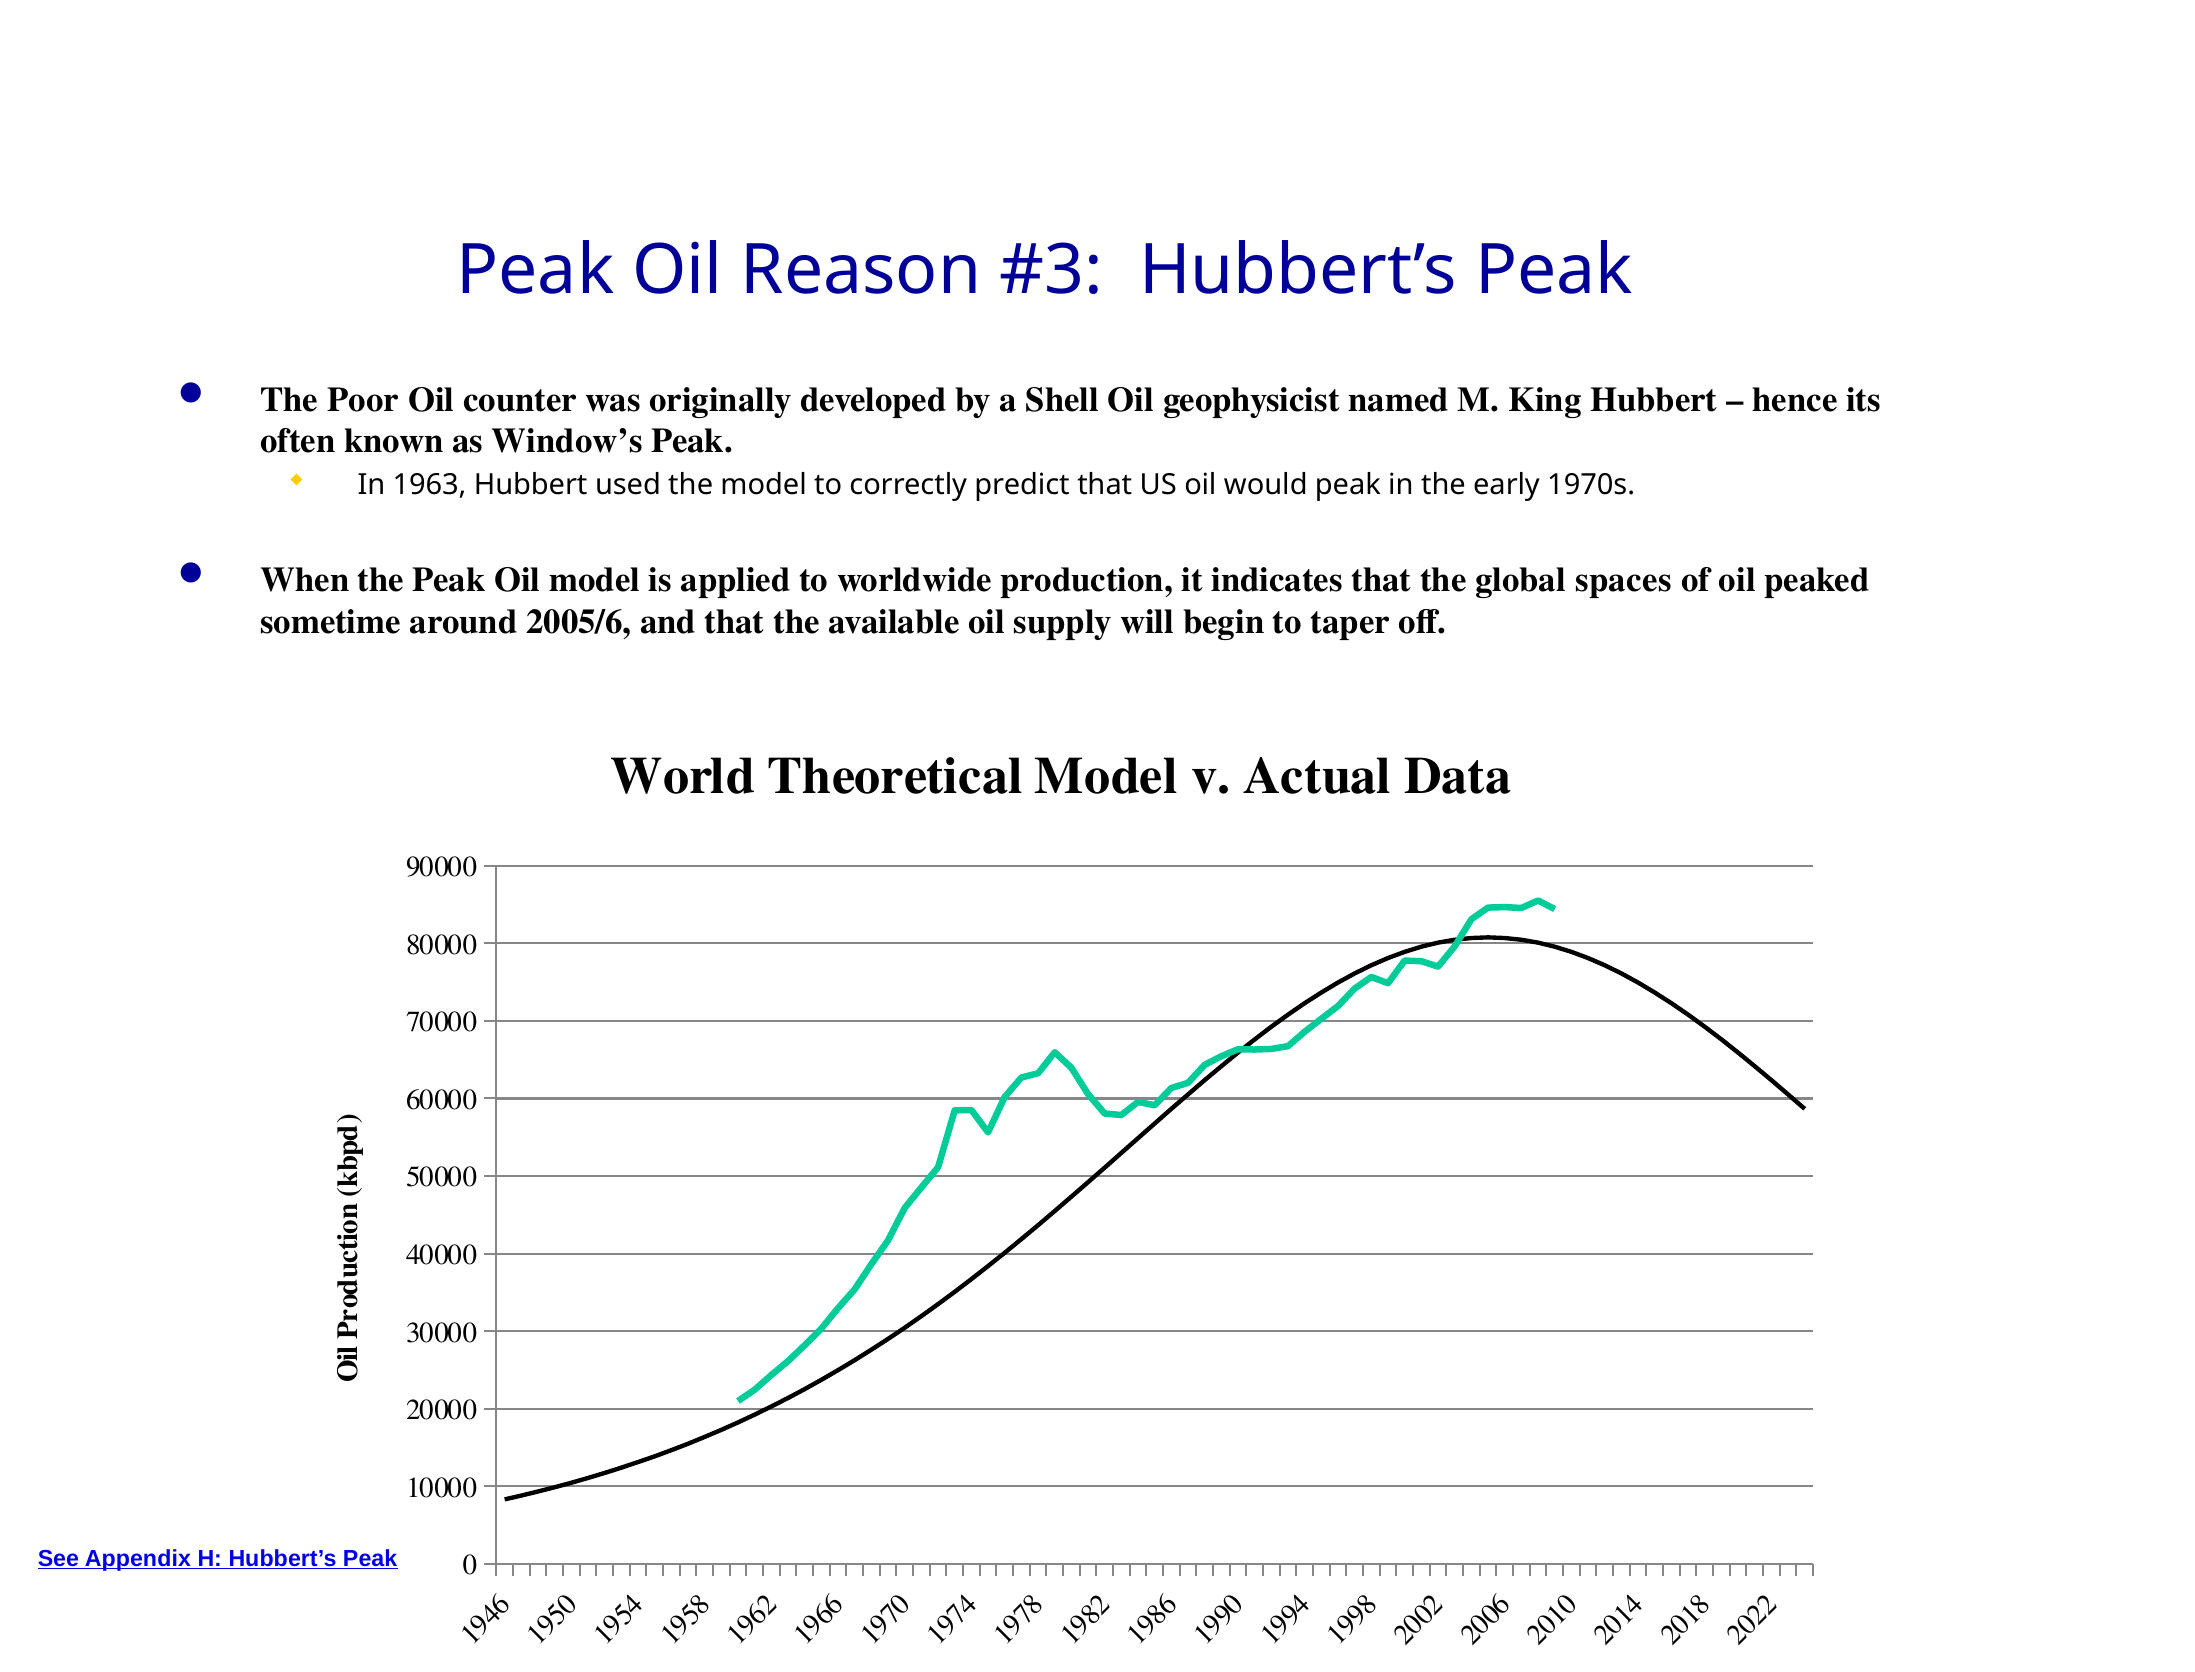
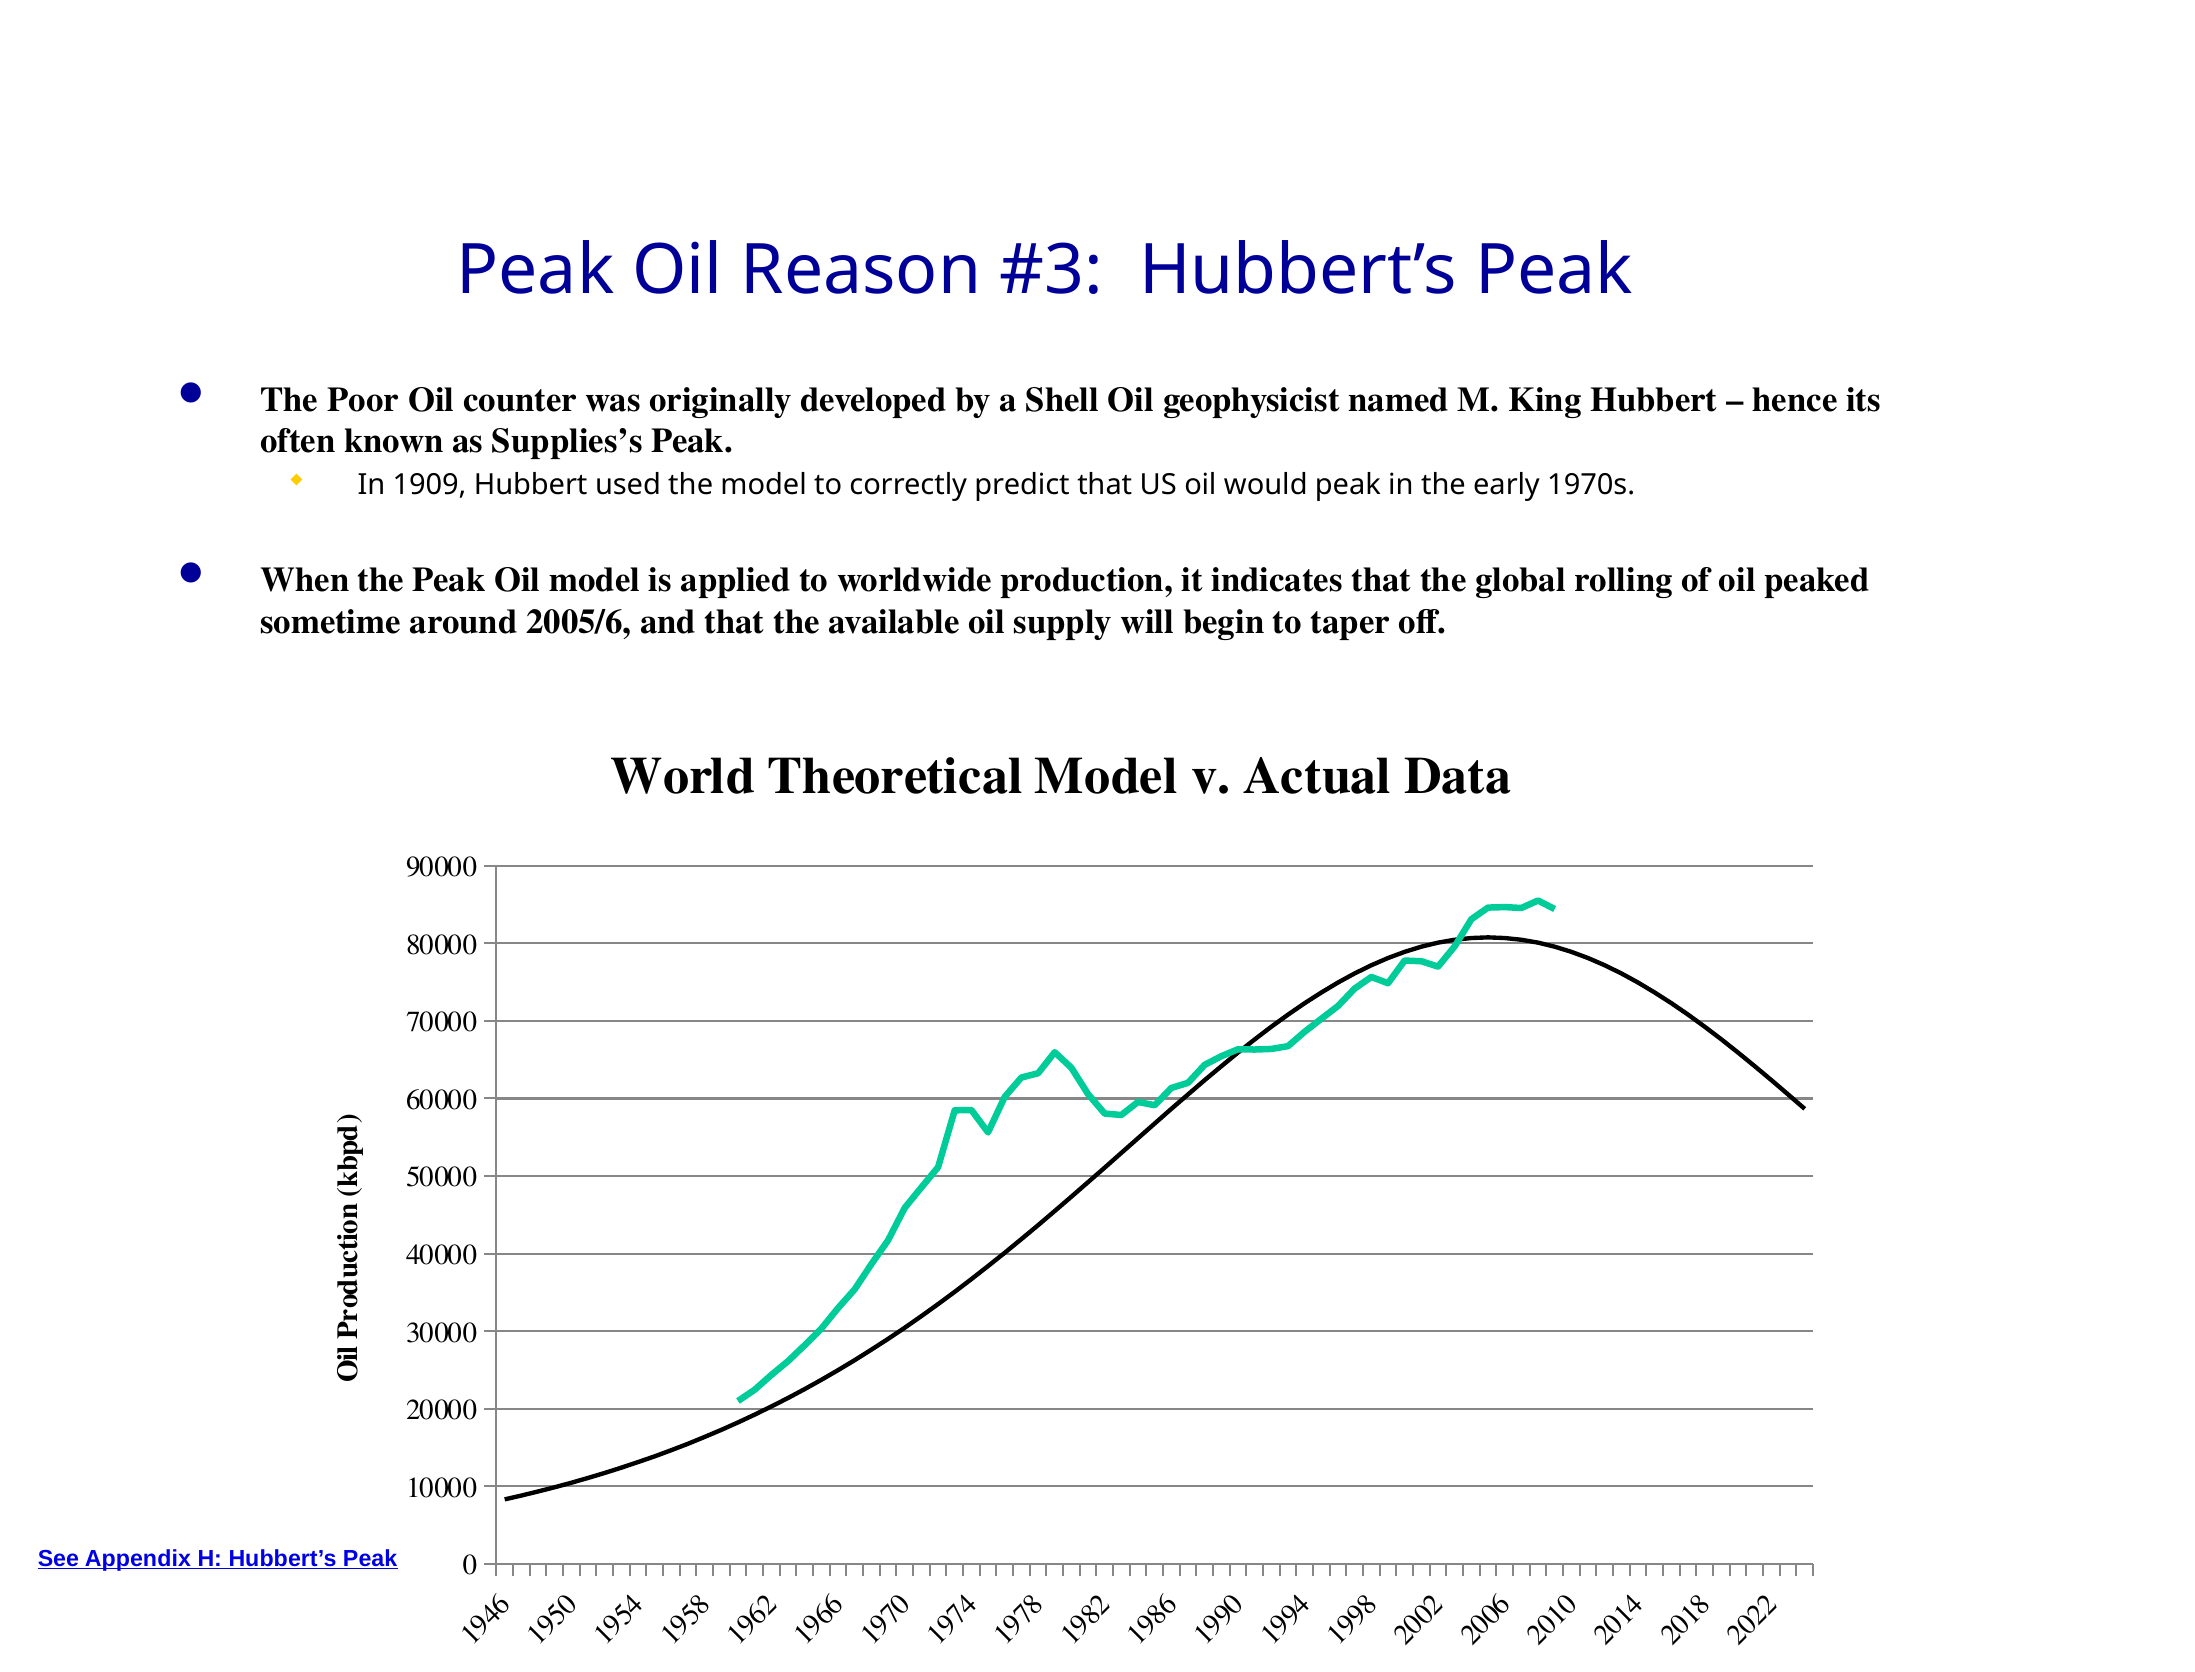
Window’s: Window’s -> Supplies’s
1963: 1963 -> 1909
spaces: spaces -> rolling
